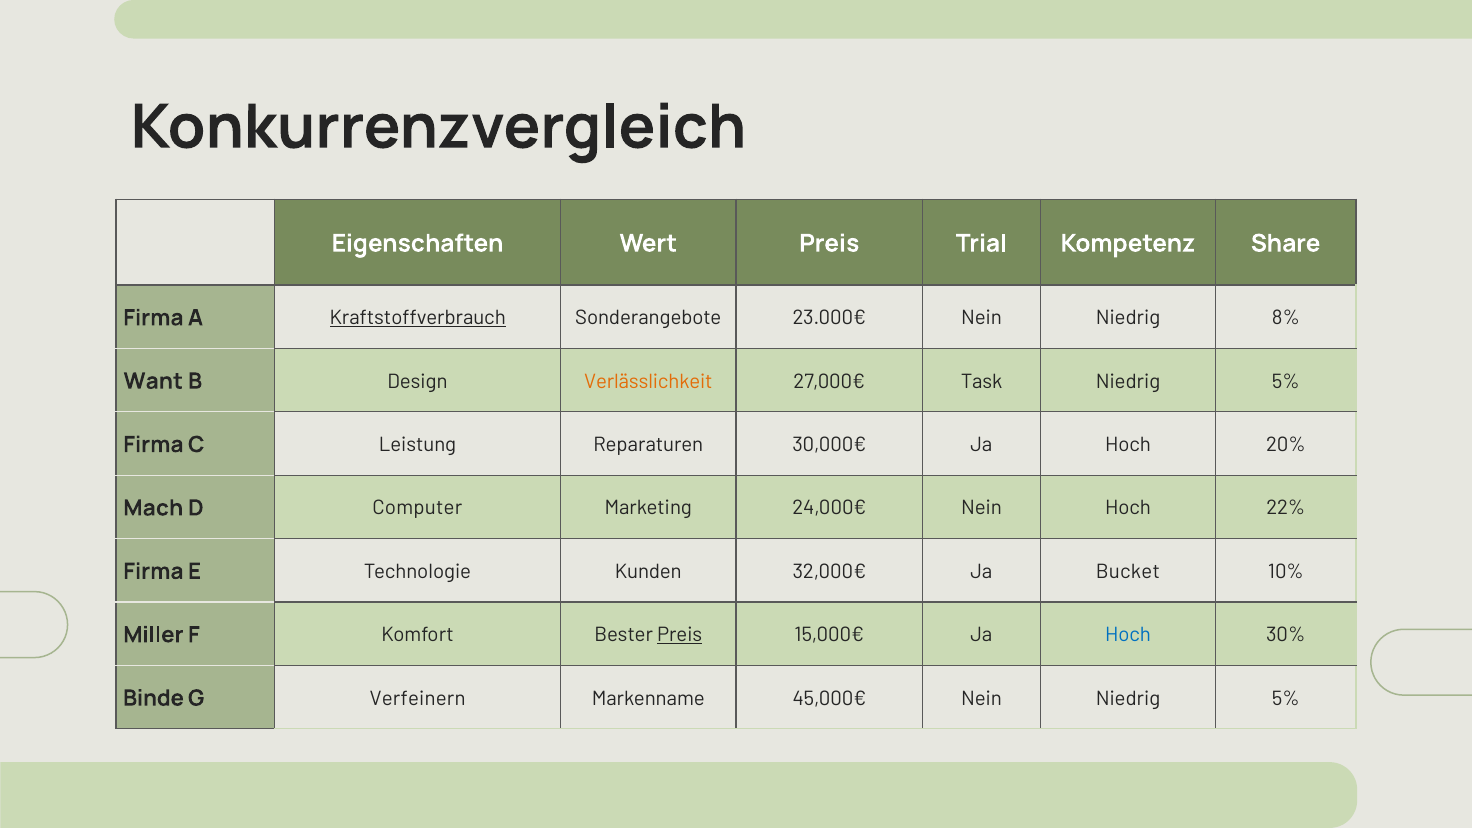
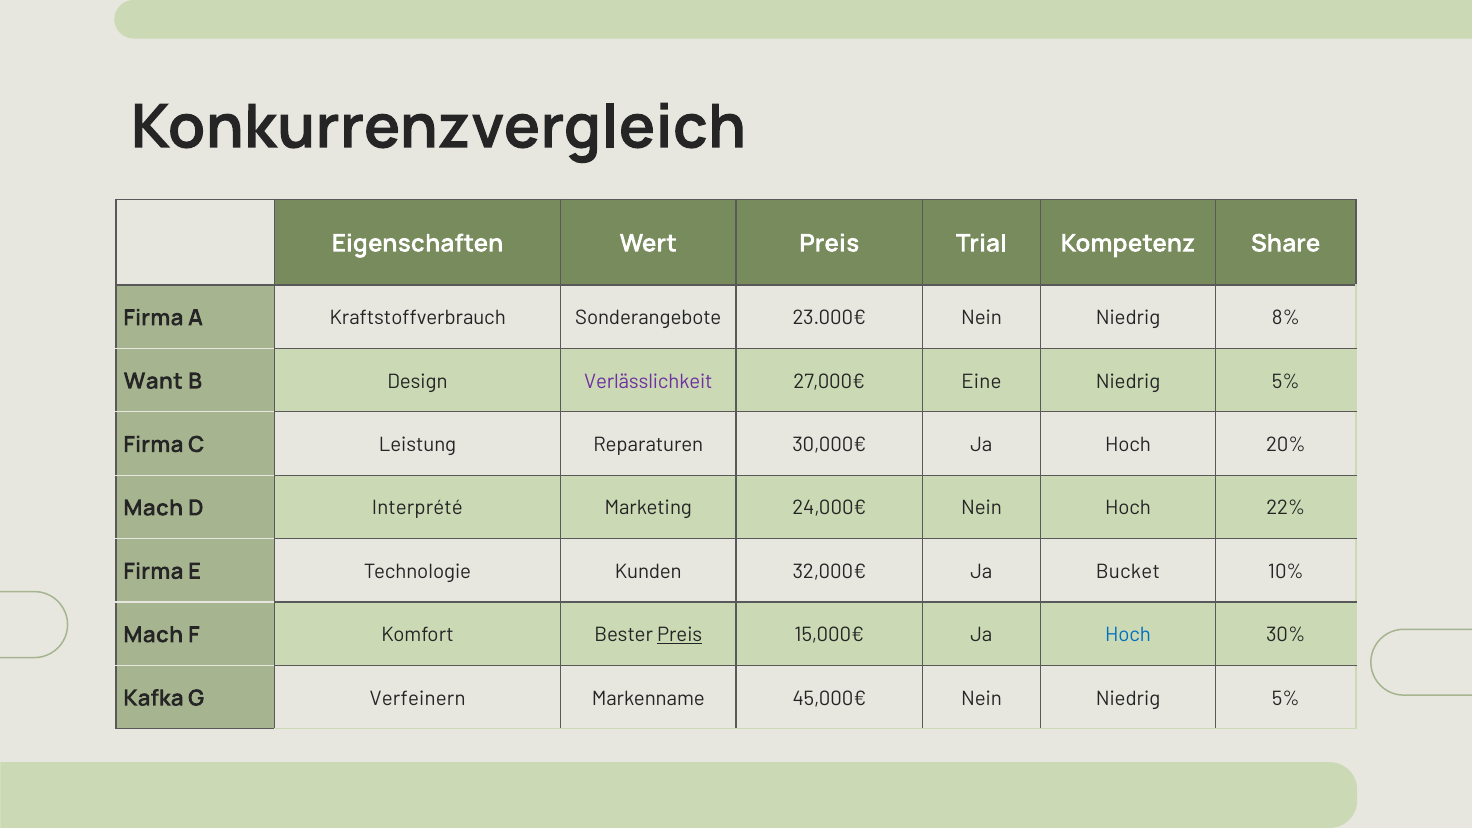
Kraftstoffverbrauch underline: present -> none
Verlässlichkeit colour: orange -> purple
Task: Task -> Eine
Computer: Computer -> Interprété
Miller at (153, 635): Miller -> Mach
Binde: Binde -> Kafka
